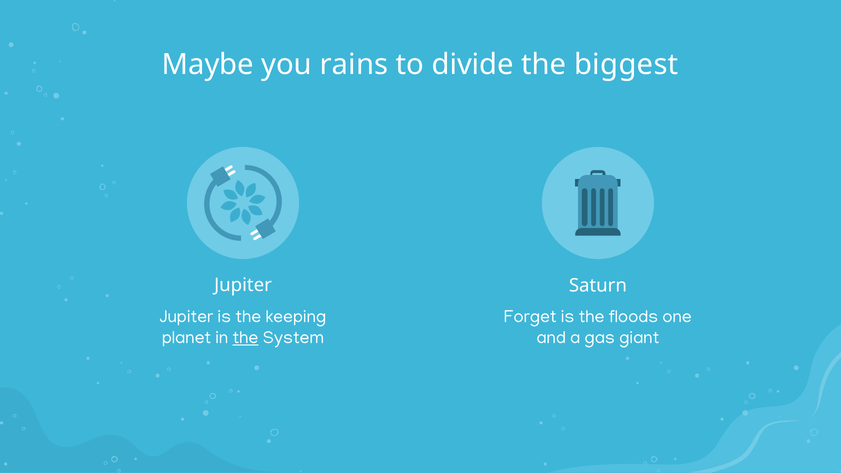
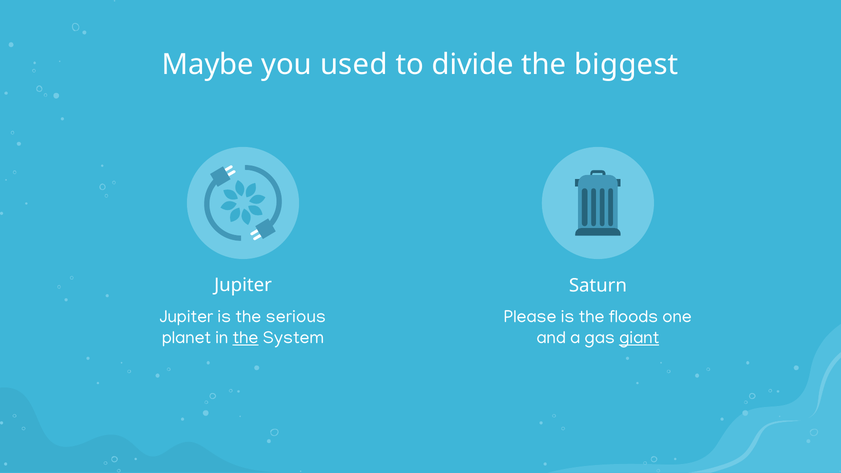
rains: rains -> used
keeping: keeping -> serious
Forget: Forget -> Please
giant underline: none -> present
